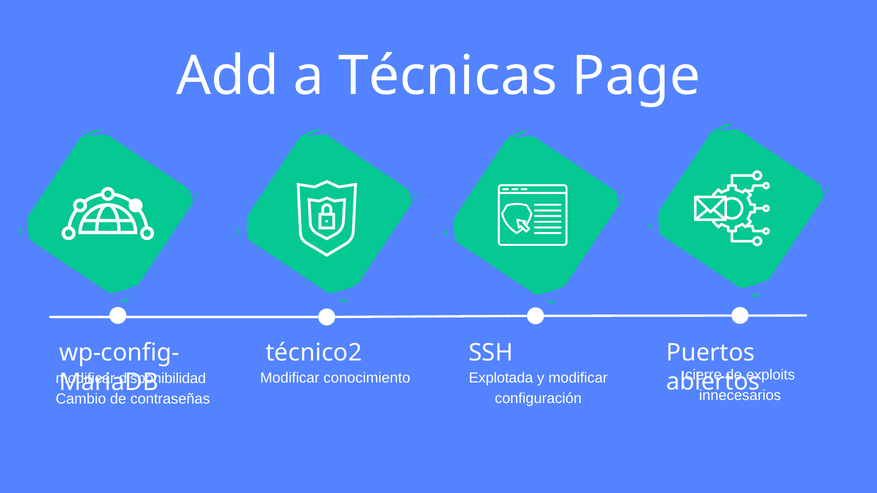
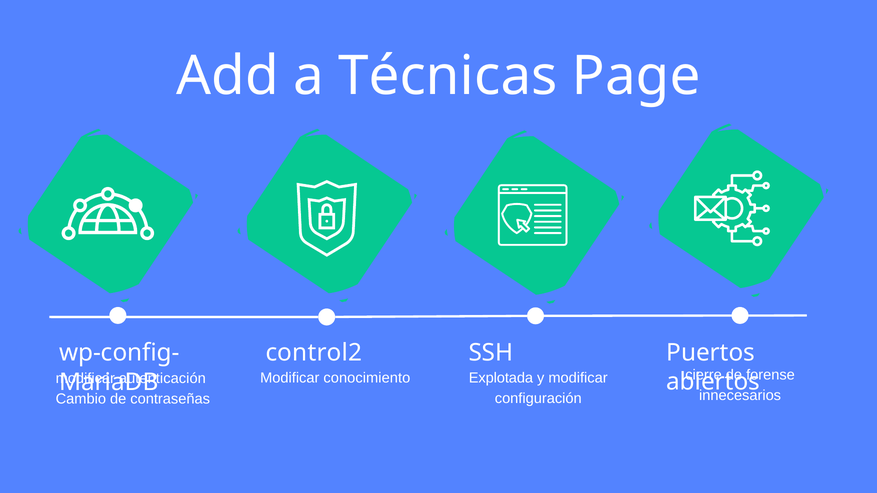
técnico2: técnico2 -> control2
exploits: exploits -> forense
disponibilidad: disponibilidad -> autenticación
